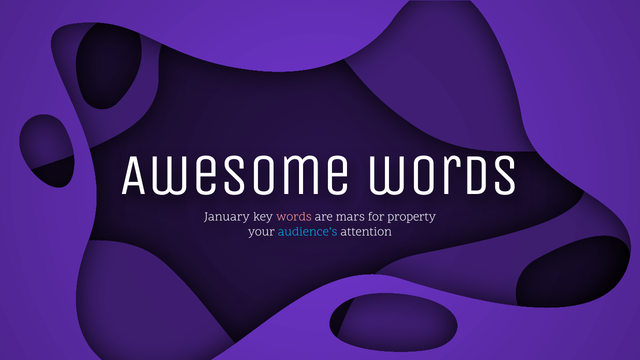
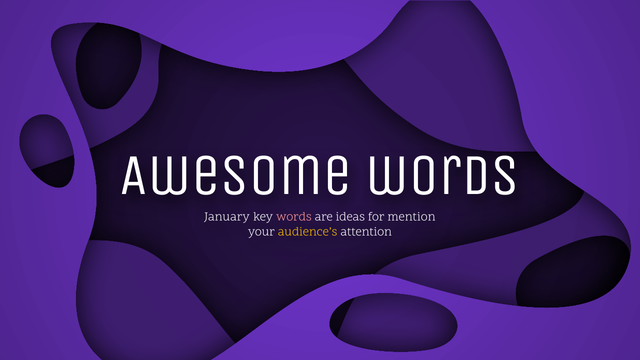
mars: mars -> ideas
property: property -> mention
audience’s colour: light blue -> yellow
